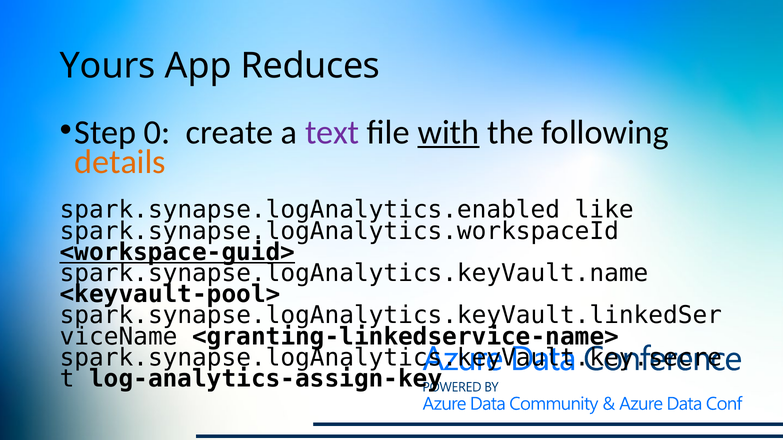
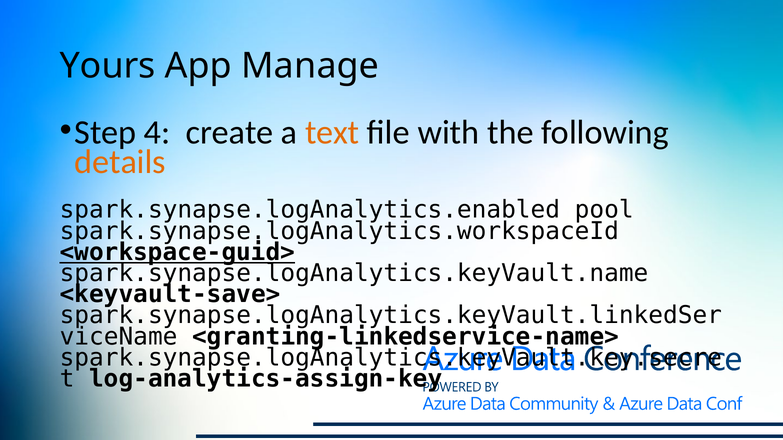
Reduces: Reduces -> Manage
0: 0 -> 4
text colour: purple -> orange
with underline: present -> none
like: like -> pool
<keyvault-pool>: <keyvault-pool> -> <keyvault-save>
